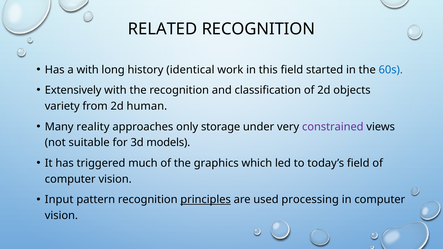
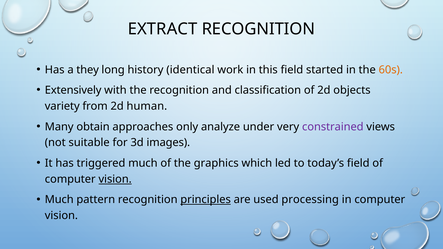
RELATED: RELATED -> EXTRACT
a with: with -> they
60s colour: blue -> orange
reality: reality -> obtain
storage: storage -> analyze
models: models -> images
vision at (115, 179) underline: none -> present
Input at (59, 200): Input -> Much
